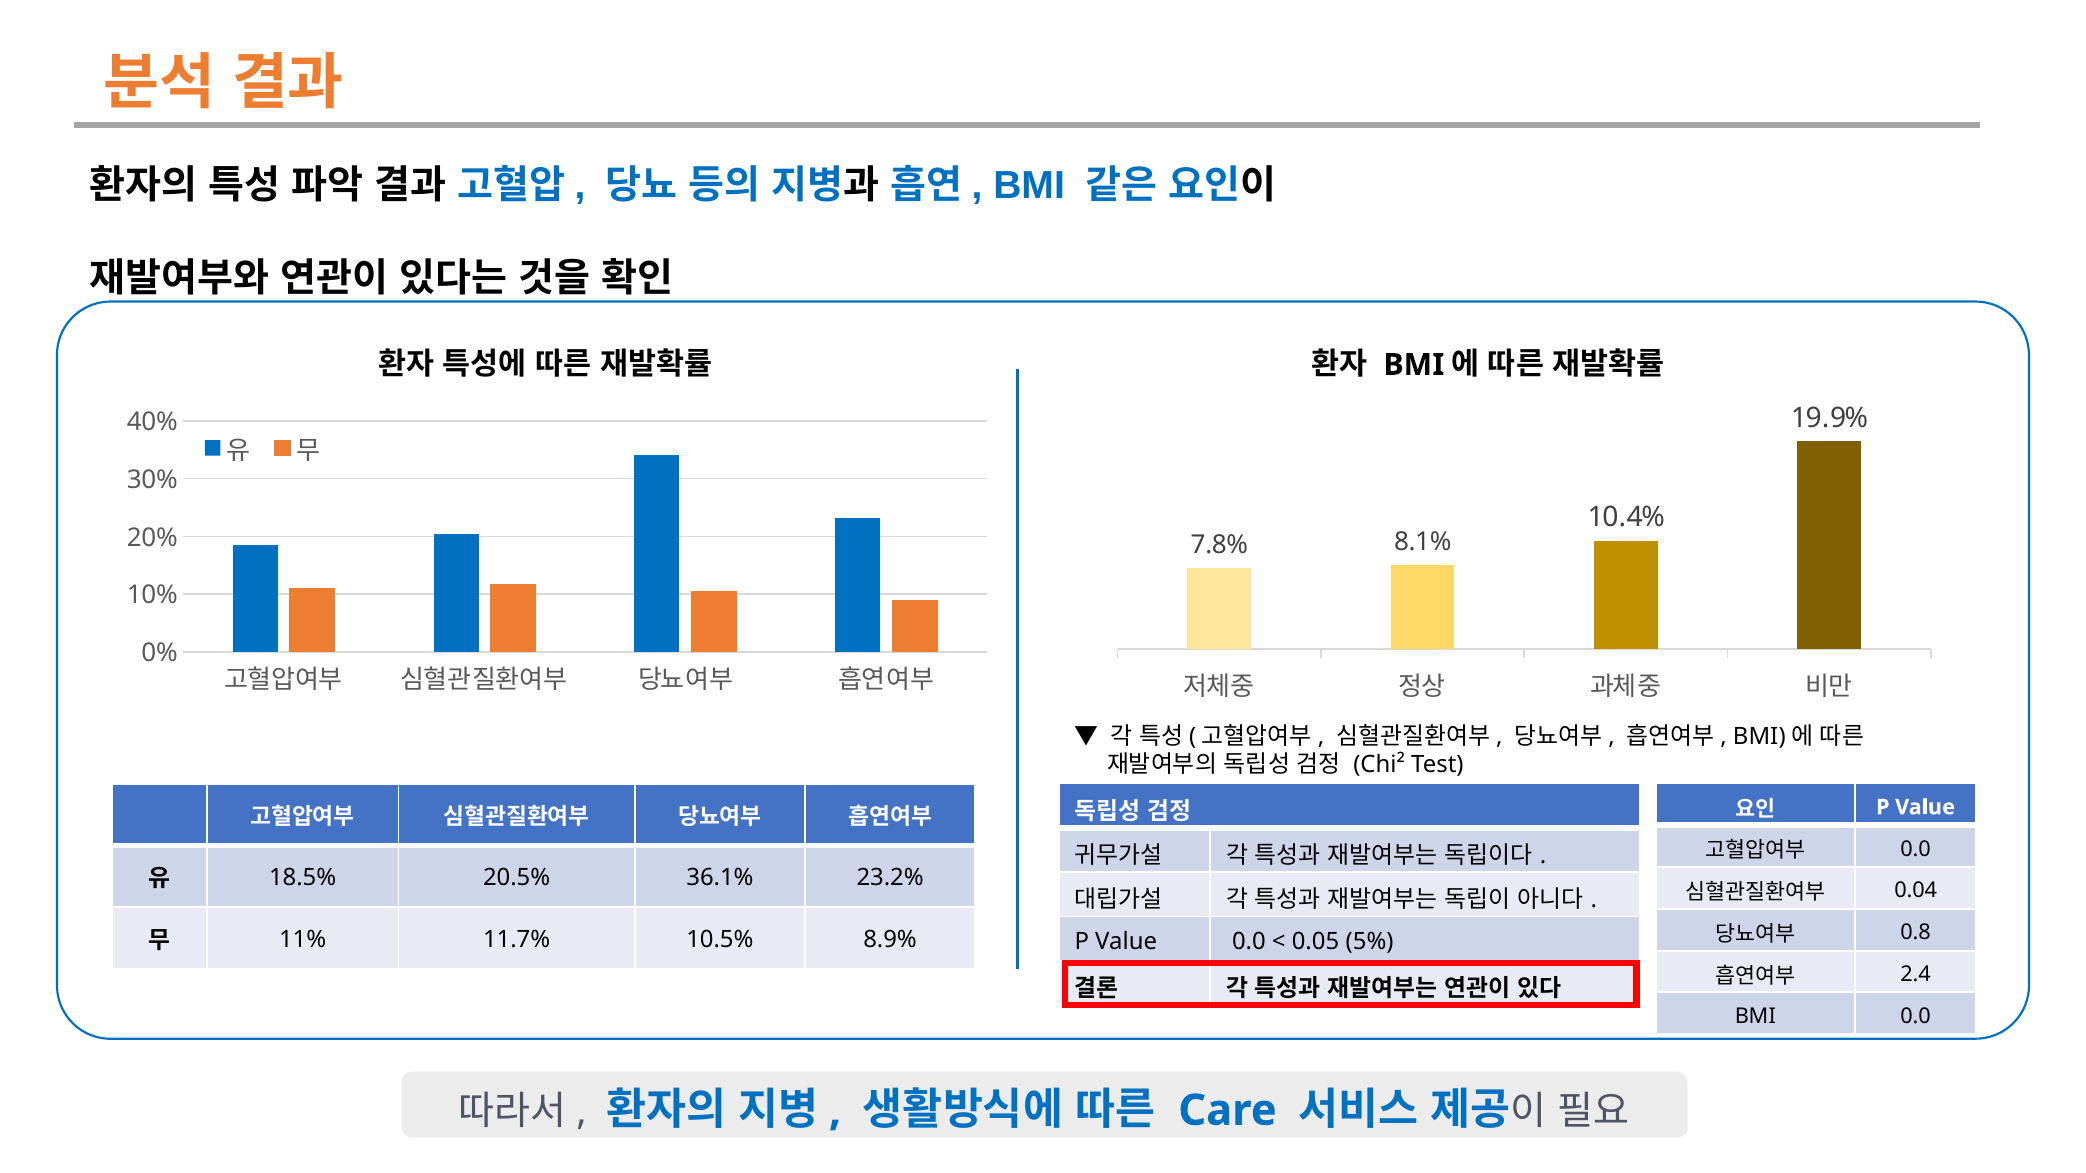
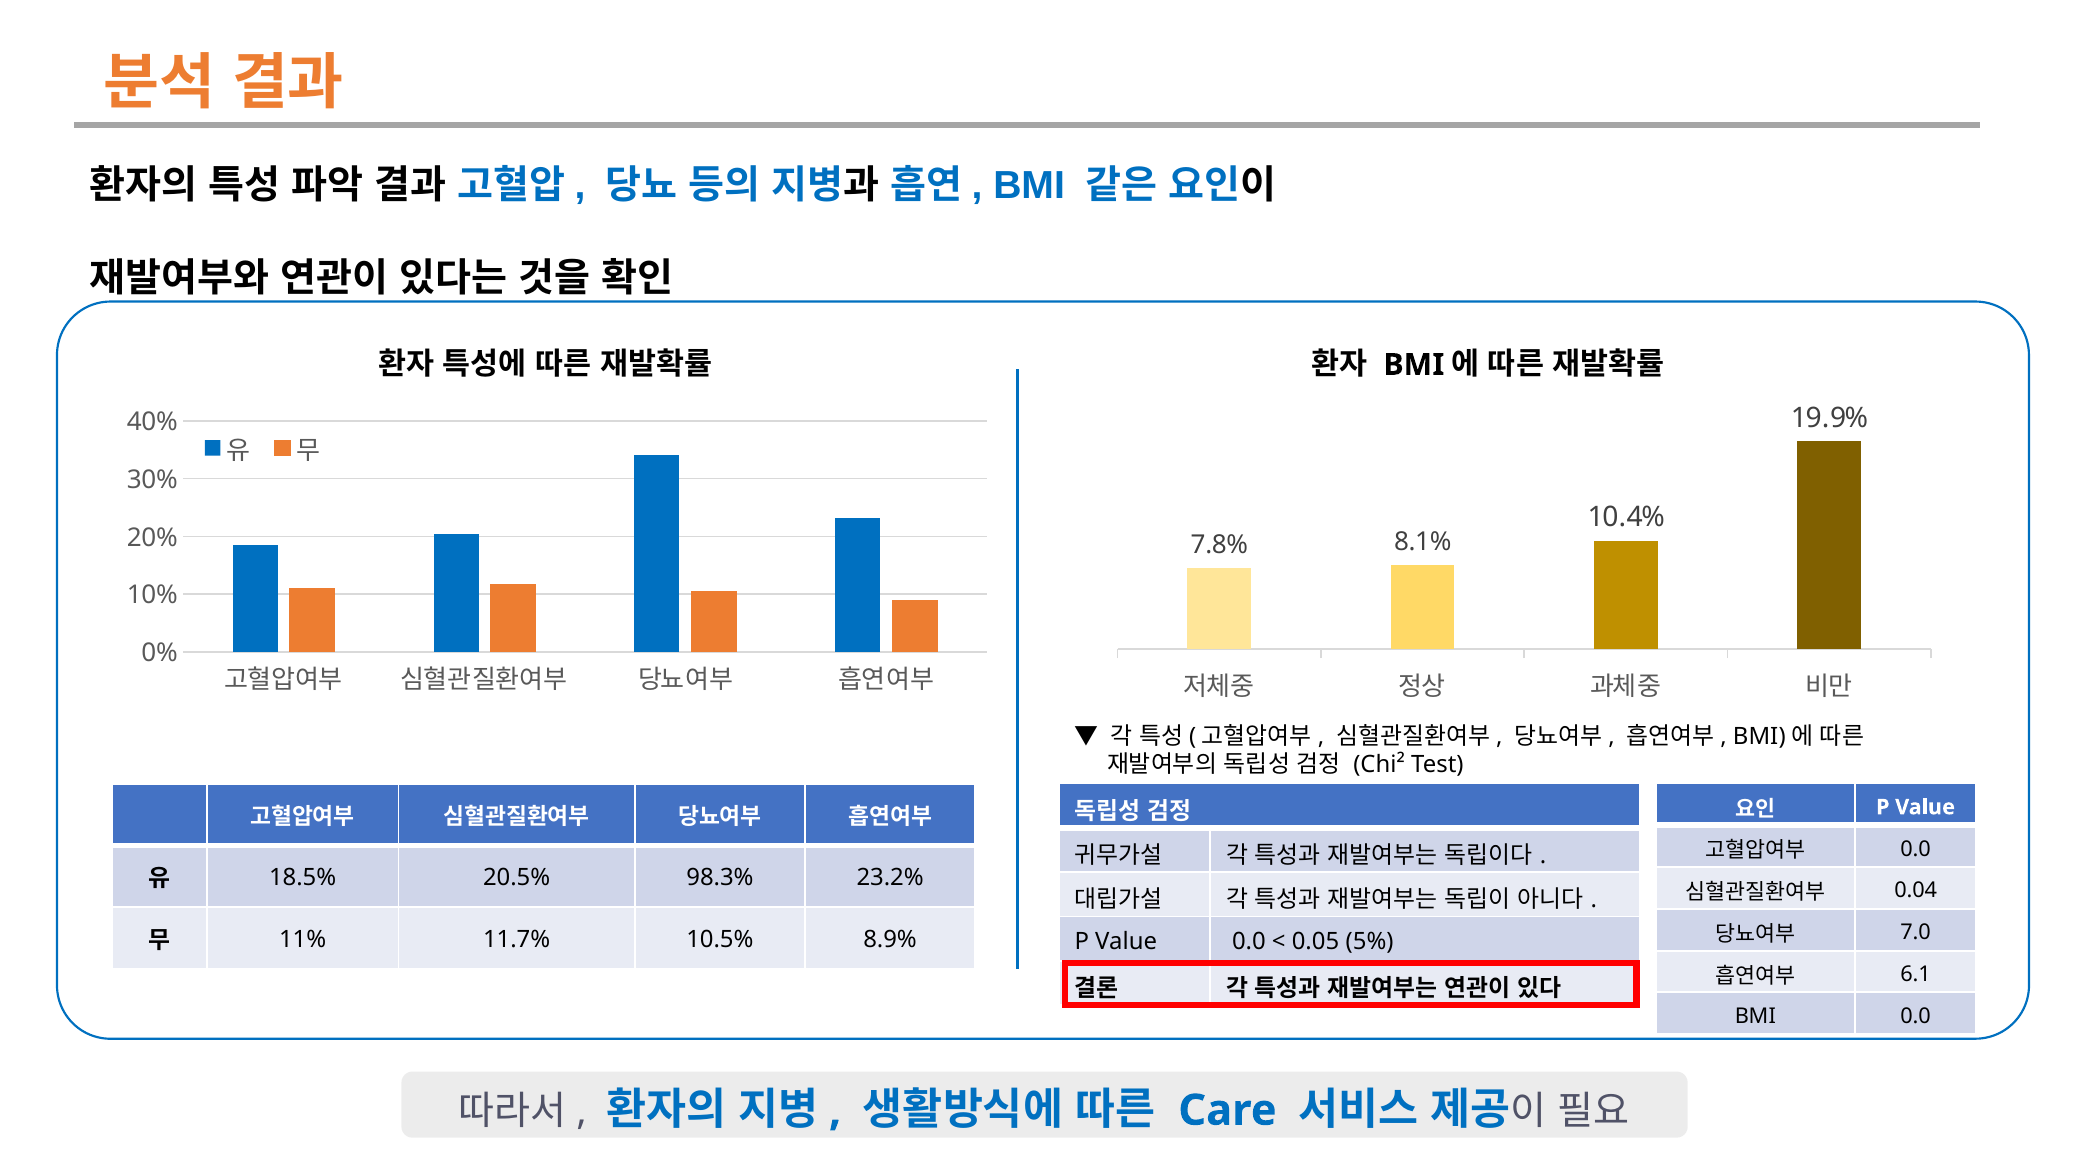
36.1%: 36.1% -> 98.3%
0.8: 0.8 -> 7.0
2.4: 2.4 -> 6.1
